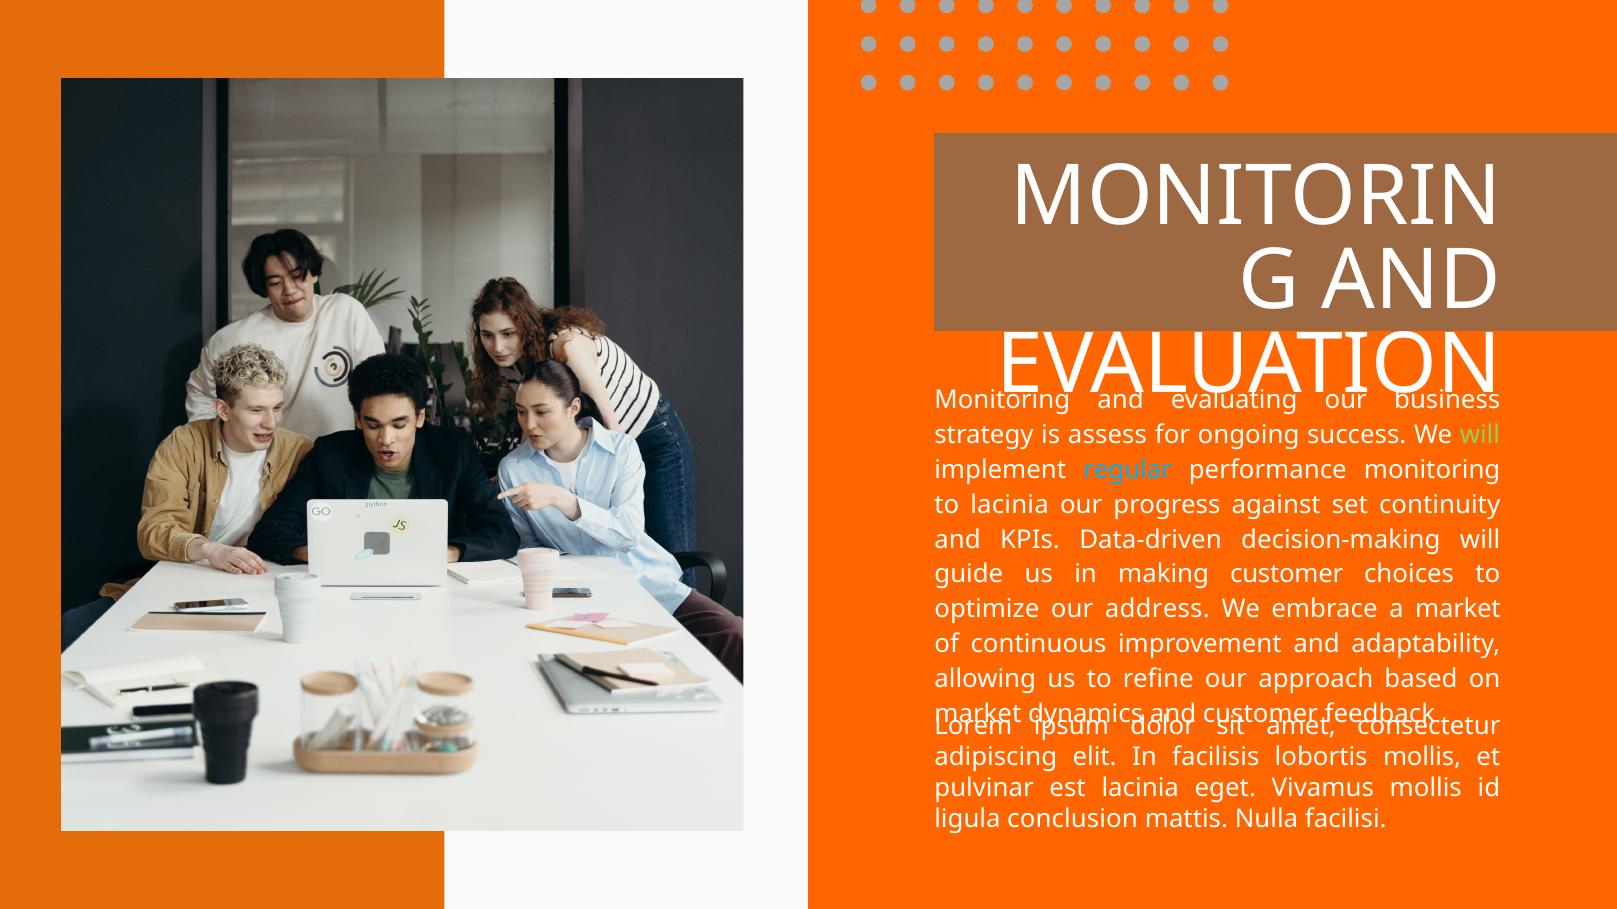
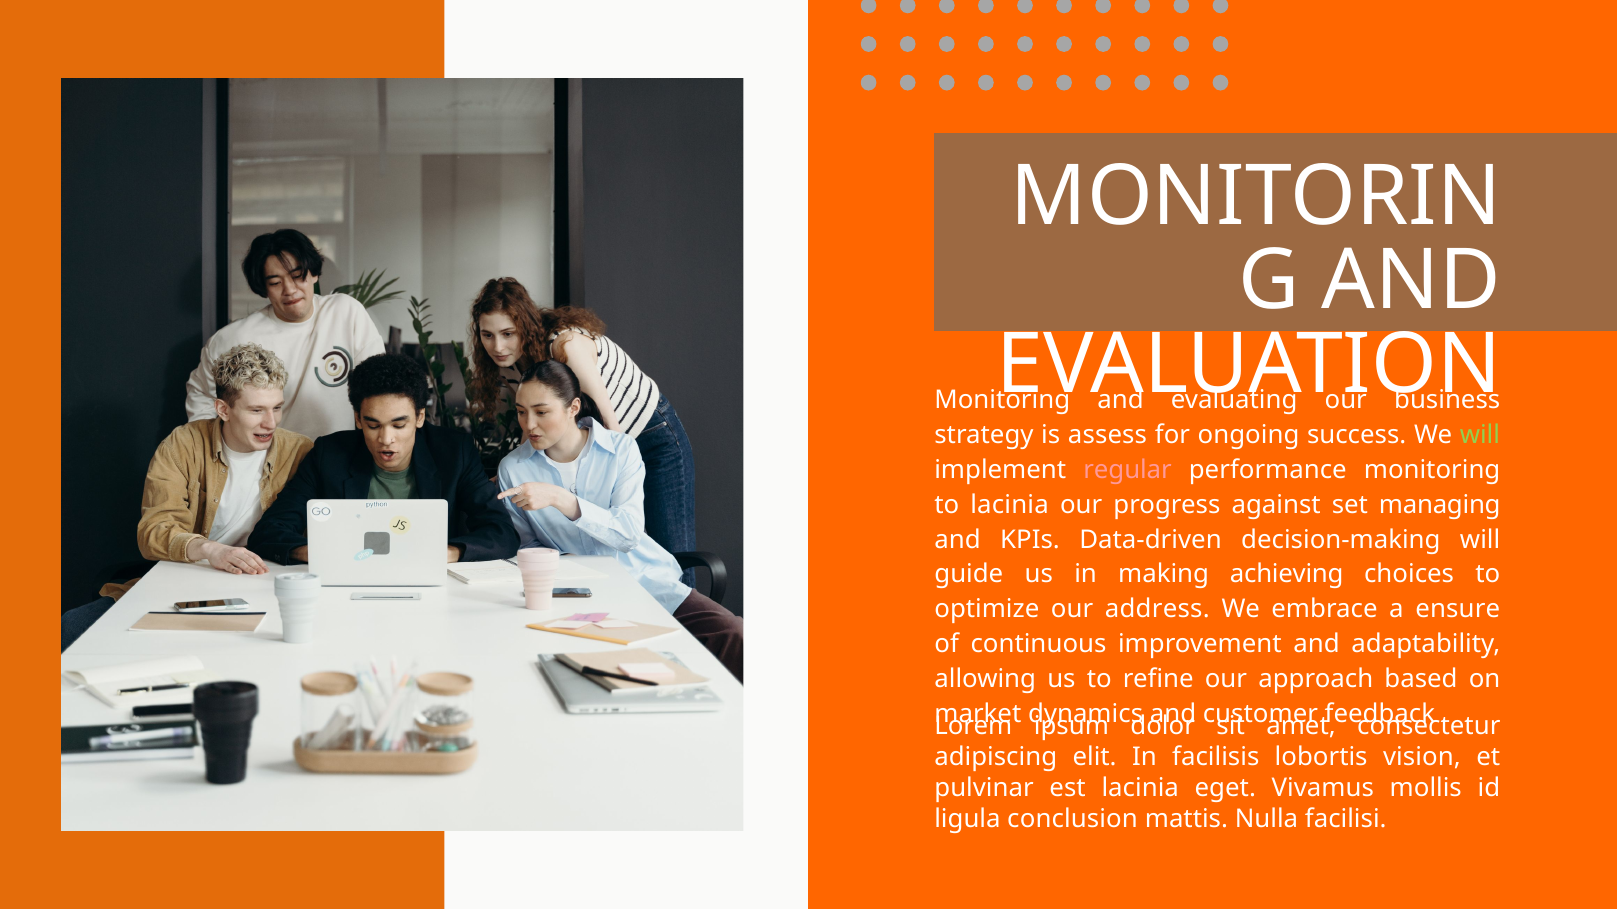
regular colour: light blue -> pink
continuity: continuity -> managing
making customer: customer -> achieving
a market: market -> ensure
lobortis mollis: mollis -> vision
